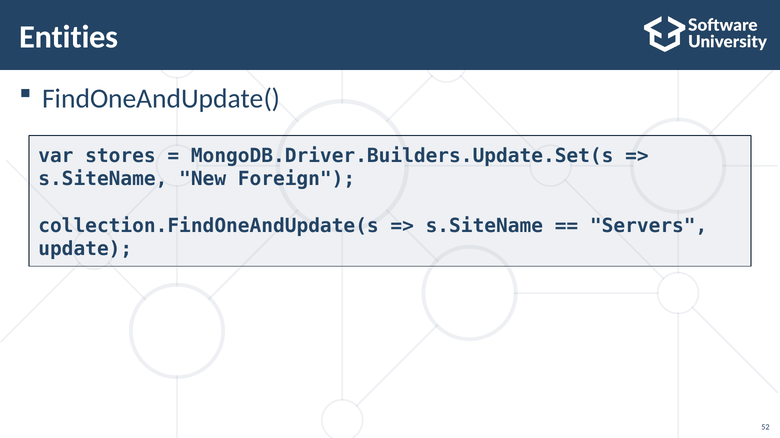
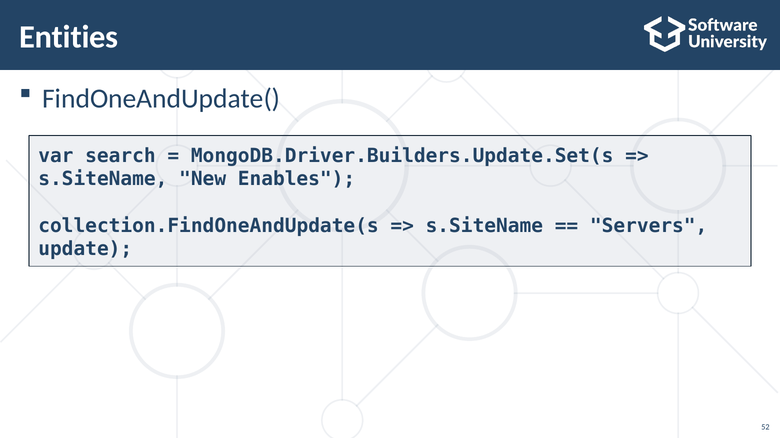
stores: stores -> search
Foreign: Foreign -> Enables
